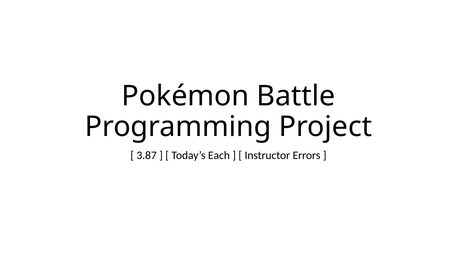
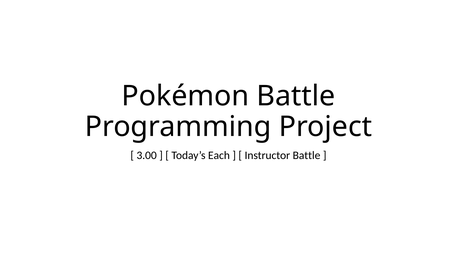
3.87: 3.87 -> 3.00
Instructor Errors: Errors -> Battle
